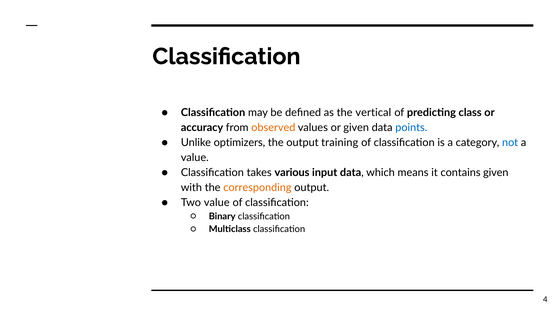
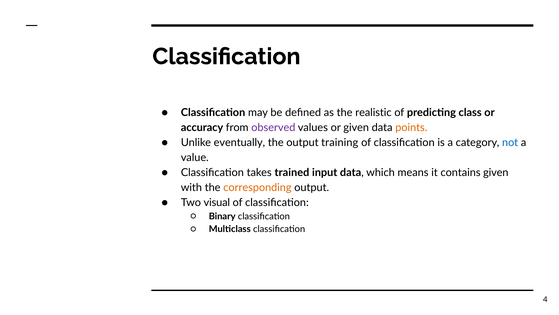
vertical: vertical -> realistic
observed colour: orange -> purple
points colour: blue -> orange
optimizers: optimizers -> eventually
various: various -> trained
Two value: value -> visual
